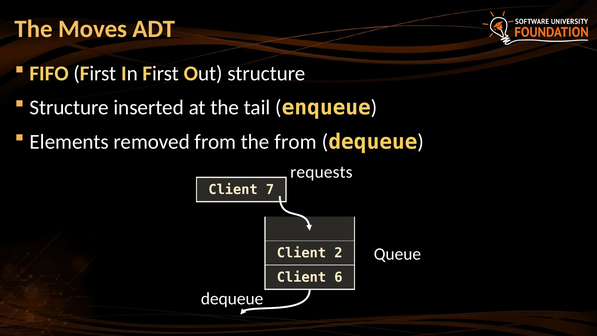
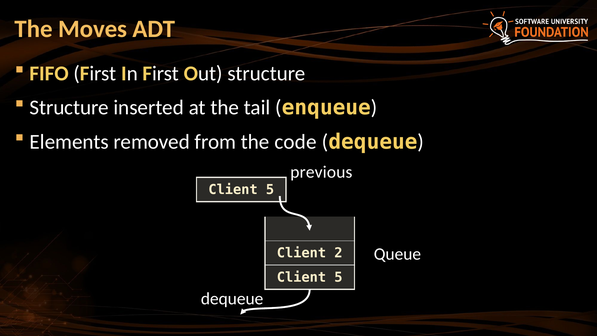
the from: from -> code
requests: requests -> previous
7 at (270, 189): 7 -> 5
6 at (338, 277): 6 -> 5
